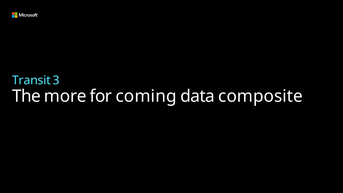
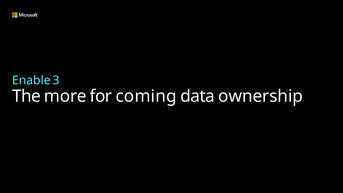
Transit: Transit -> Enable
composite: composite -> ownership
